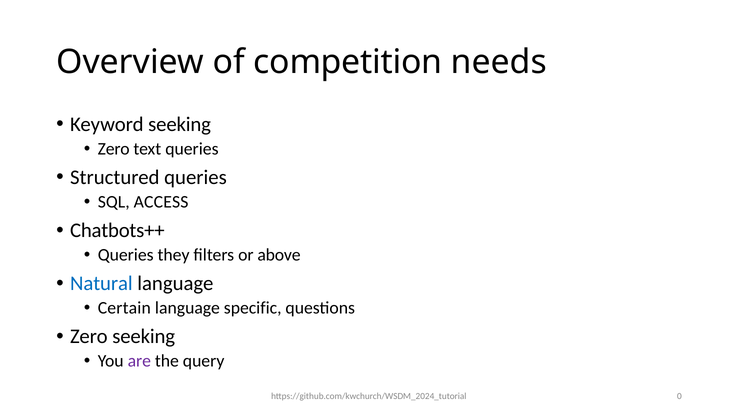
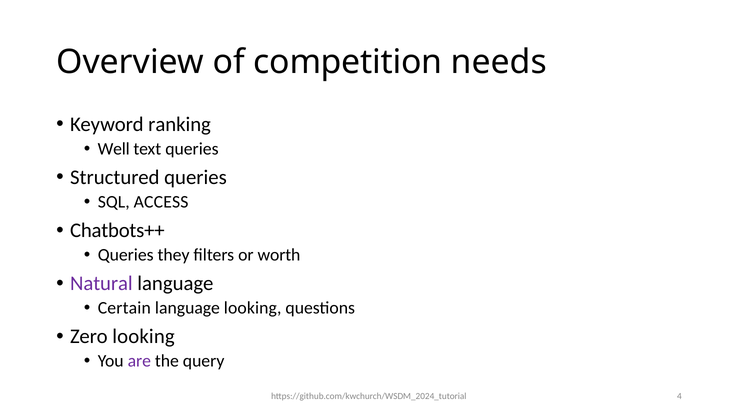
Keyword seeking: seeking -> ranking
Zero at (114, 149): Zero -> Well
above: above -> worth
Natural colour: blue -> purple
language specific: specific -> looking
Zero seeking: seeking -> looking
0: 0 -> 4
